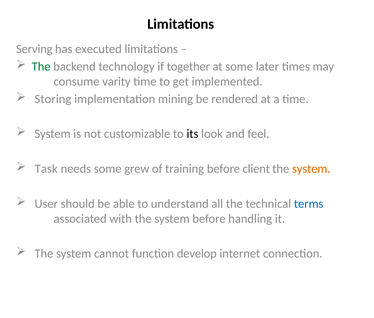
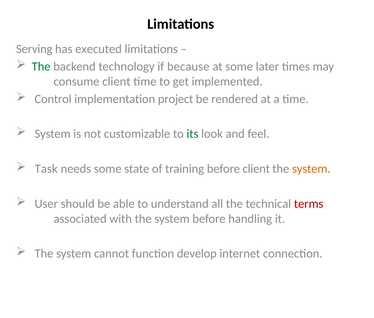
together: together -> because
consume varity: varity -> client
Storing: Storing -> Control
mining: mining -> project
its colour: black -> green
grew: grew -> state
terms colour: blue -> red
